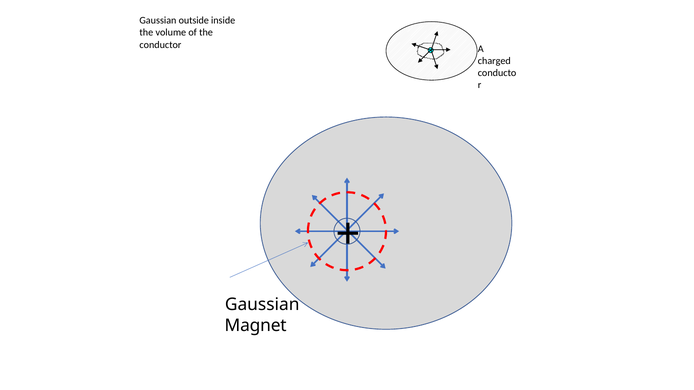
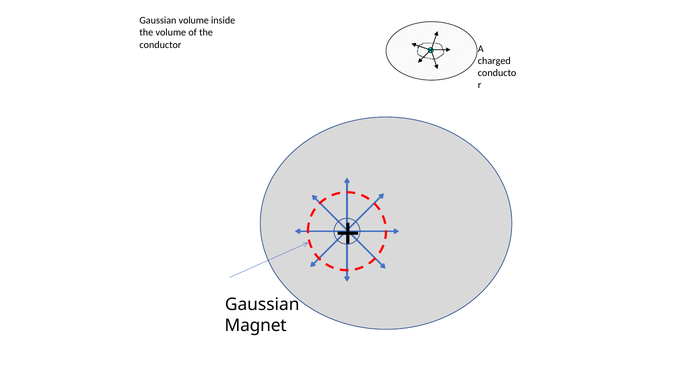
Gaussian outside: outside -> volume
